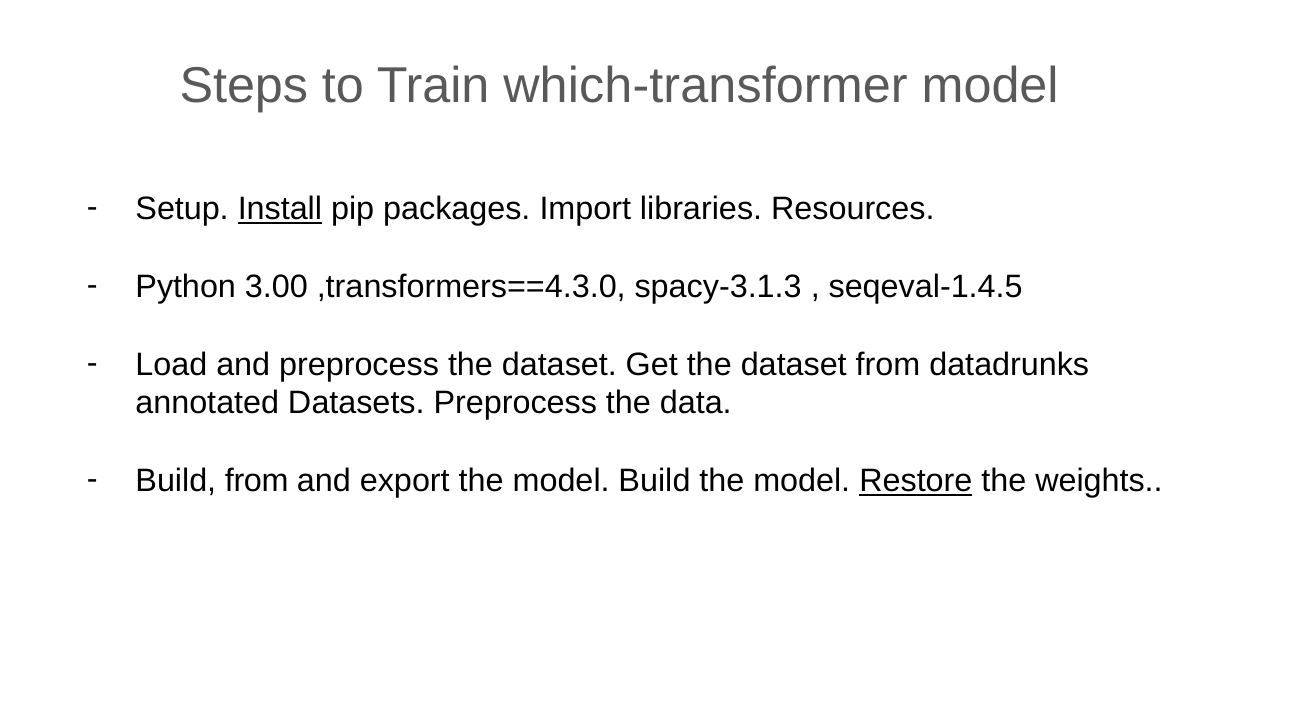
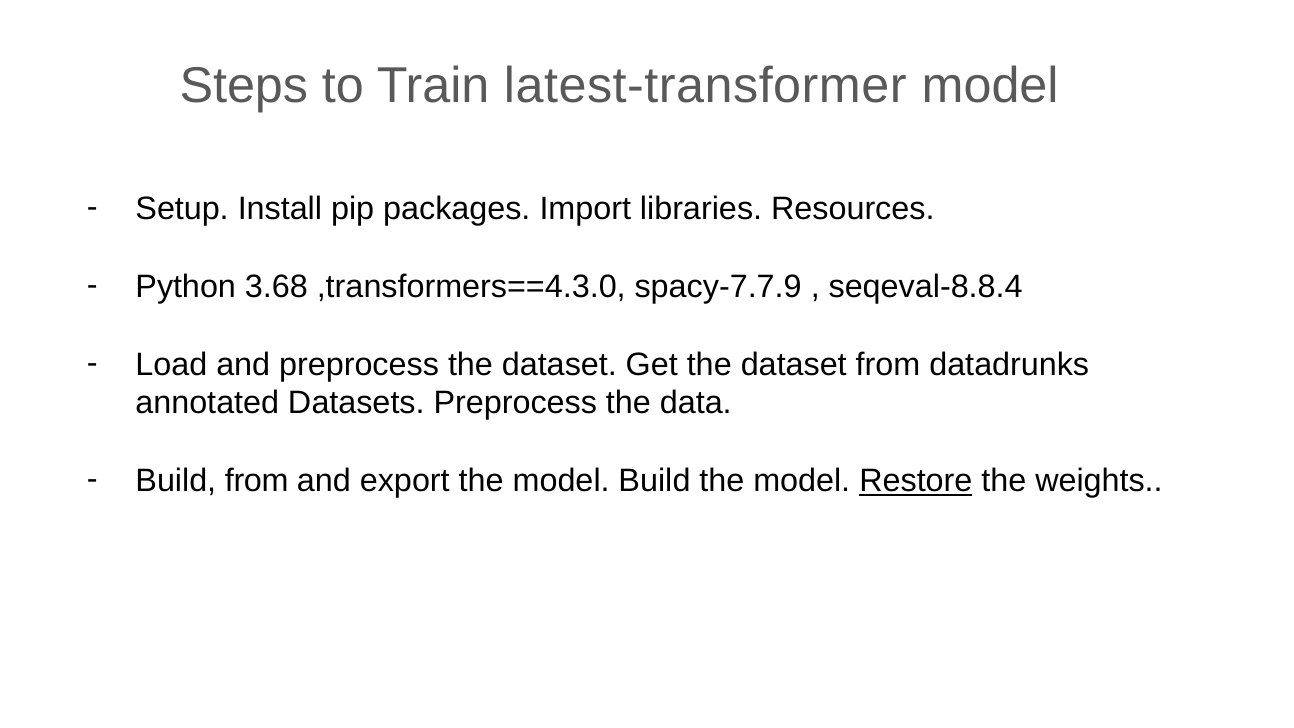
which-transformer: which-transformer -> latest-transformer
Install underline: present -> none
3.00: 3.00 -> 3.68
spacy-3.1.3: spacy-3.1.3 -> spacy-7.7.9
seqeval-1.4.5: seqeval-1.4.5 -> seqeval-8.8.4
